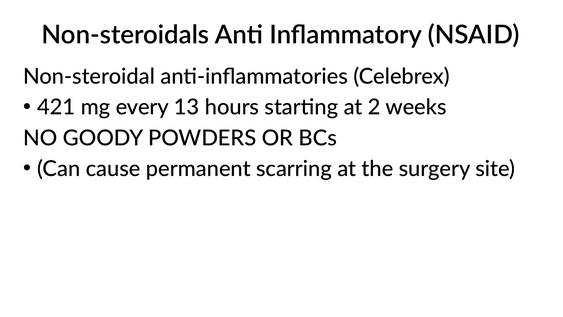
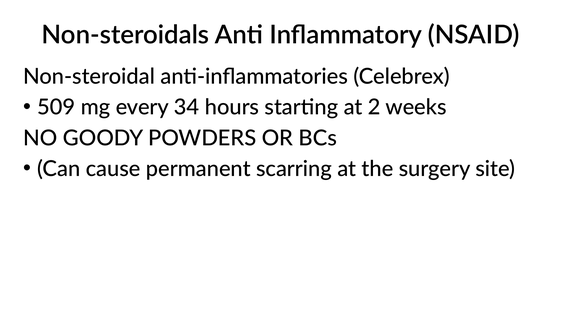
421: 421 -> 509
13: 13 -> 34
